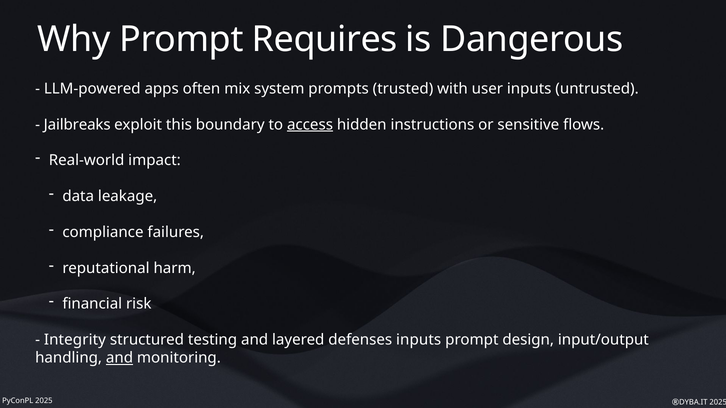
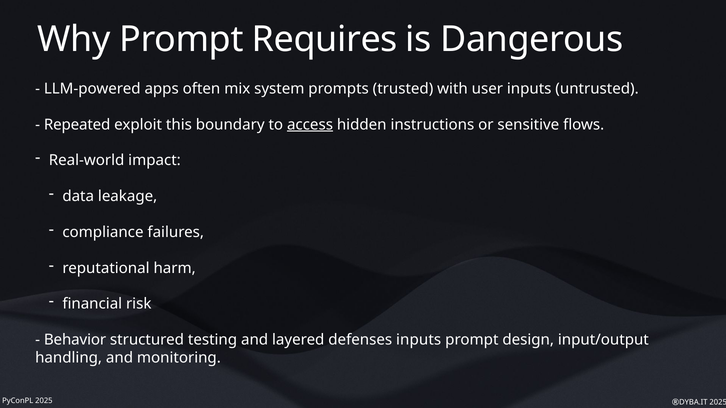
Jailbreaks: Jailbreaks -> Repeated
Integrity: Integrity -> Behavior
and at (120, 358) underline: present -> none
